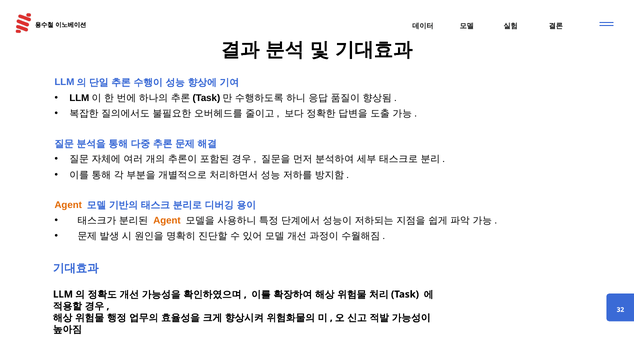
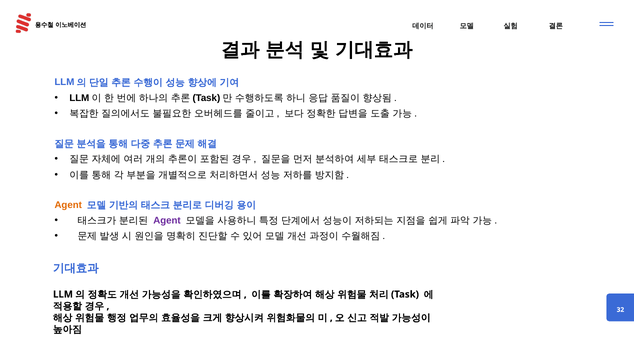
Agent at (167, 220) colour: orange -> purple
